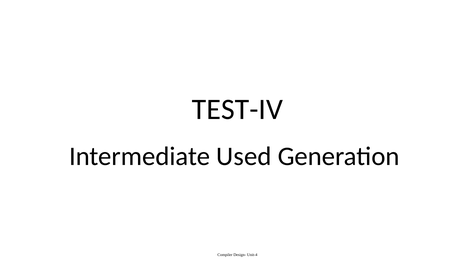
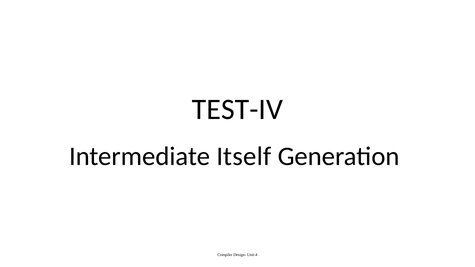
Used: Used -> Itself
